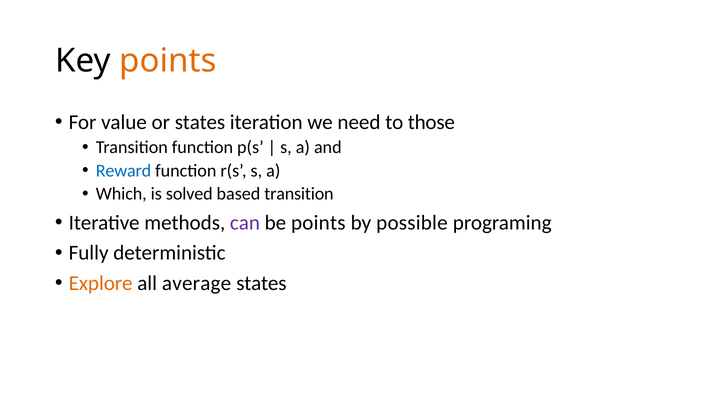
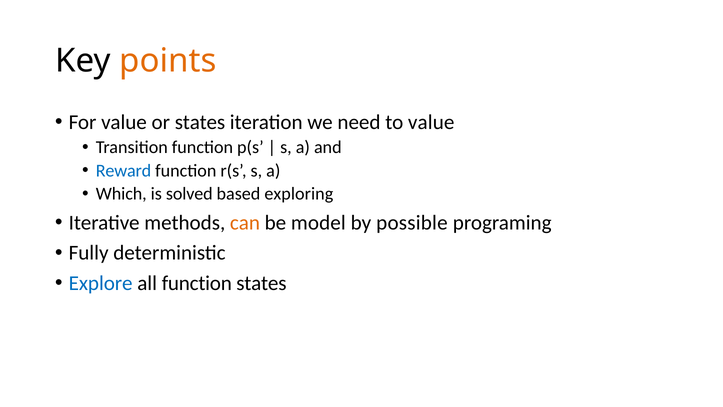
to those: those -> value
based transition: transition -> exploring
can colour: purple -> orange
be points: points -> model
Explore colour: orange -> blue
all average: average -> function
